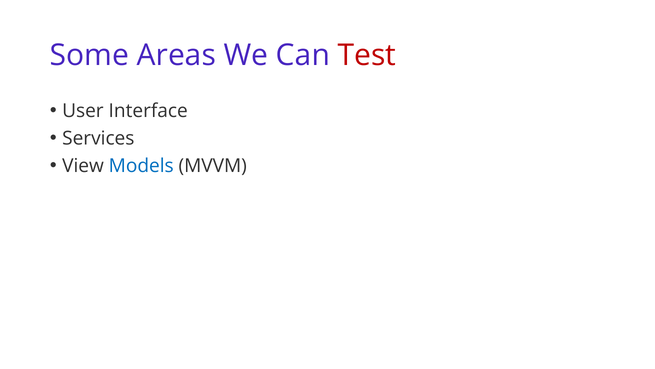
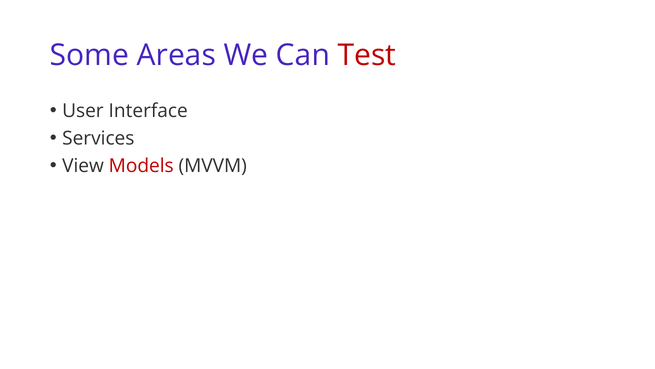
Models colour: blue -> red
